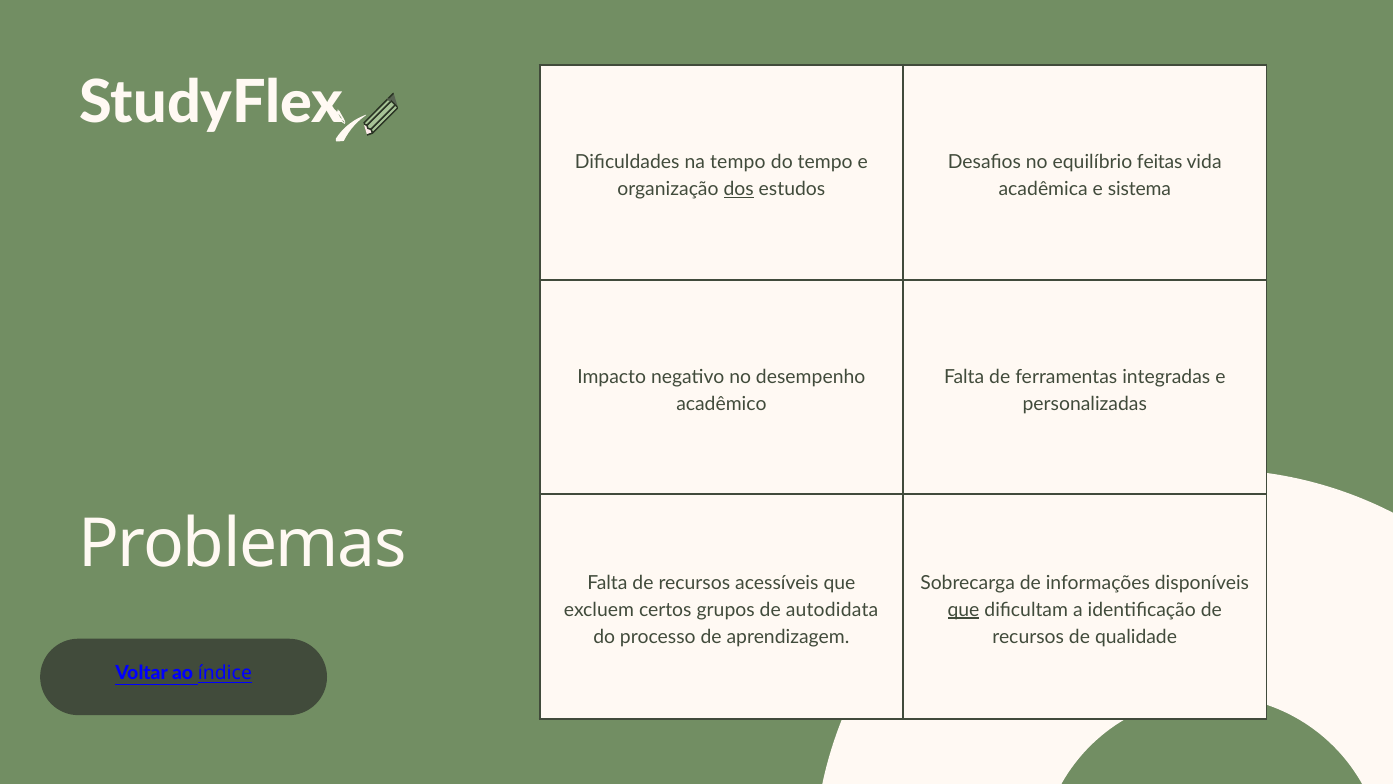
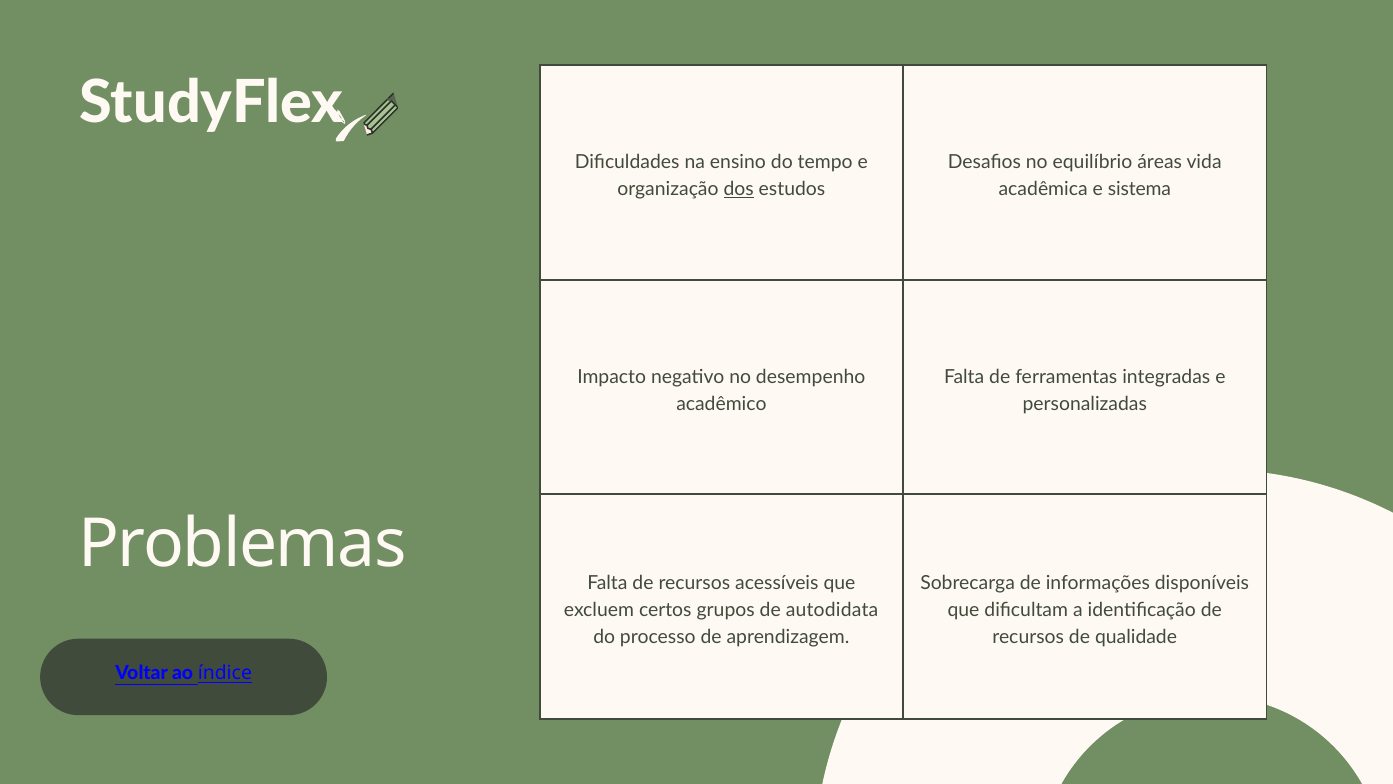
na tempo: tempo -> ensino
feitas: feitas -> áreas
que at (964, 609) underline: present -> none
